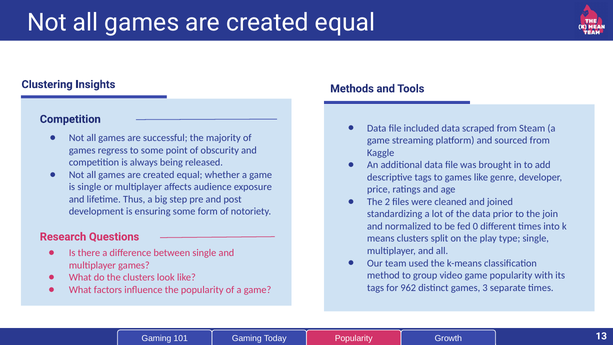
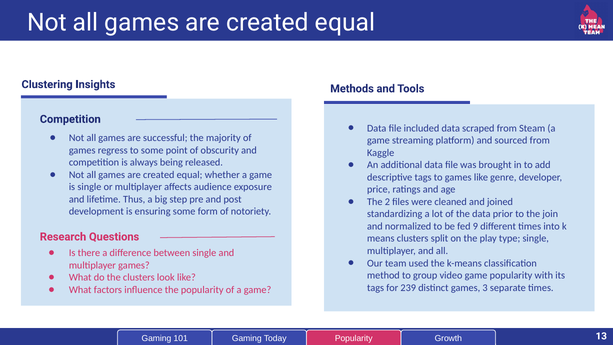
0: 0 -> 9
962: 962 -> 239
